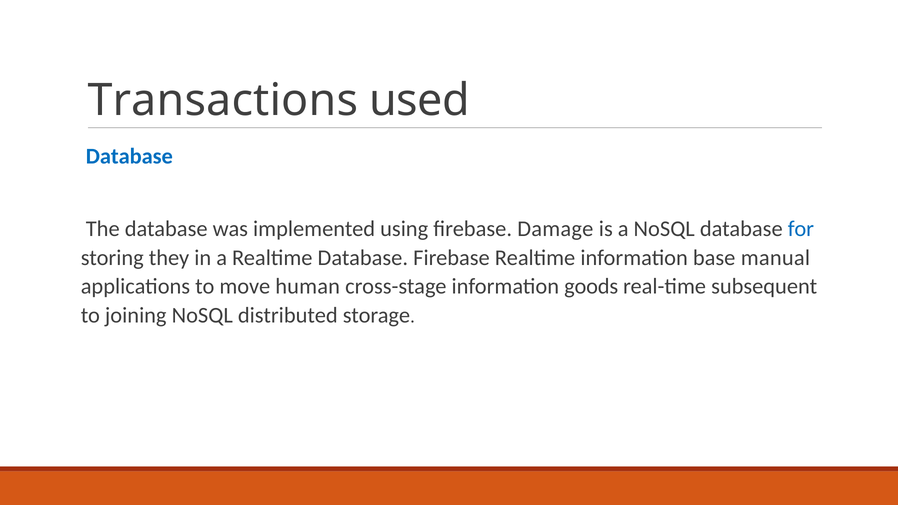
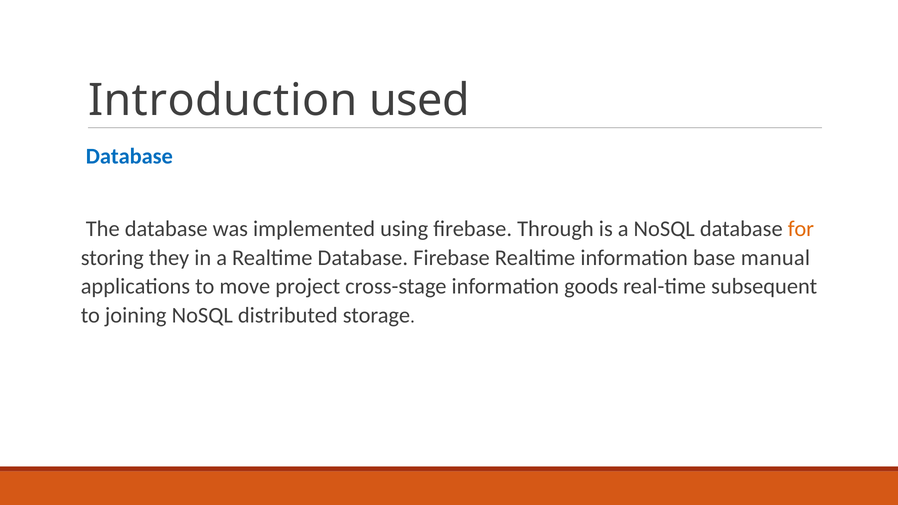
Transactions: Transactions -> Introduction
Damage: Damage -> Through
for colour: blue -> orange
human: human -> project
